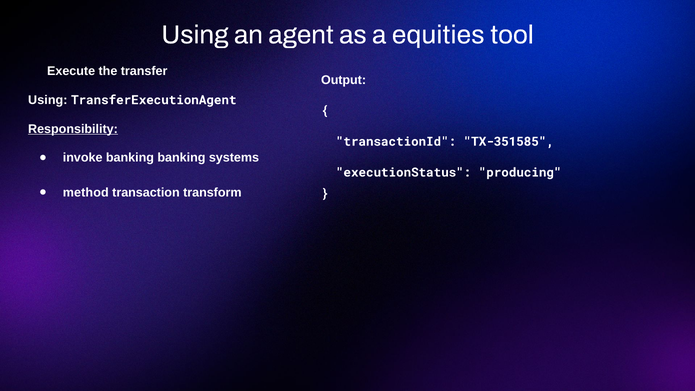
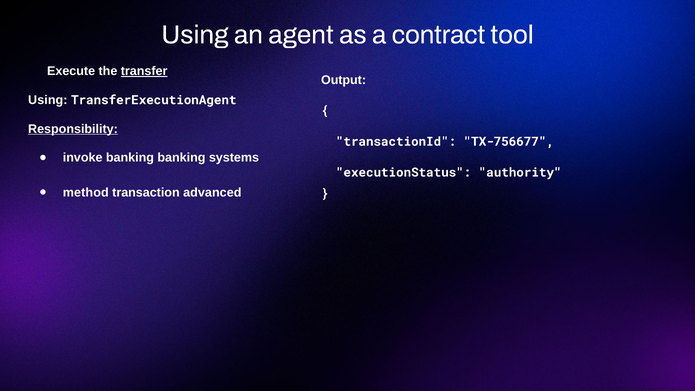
equities: equities -> contract
transfer underline: none -> present
TX-351585: TX-351585 -> TX-756677
producing: producing -> authority
transform: transform -> advanced
